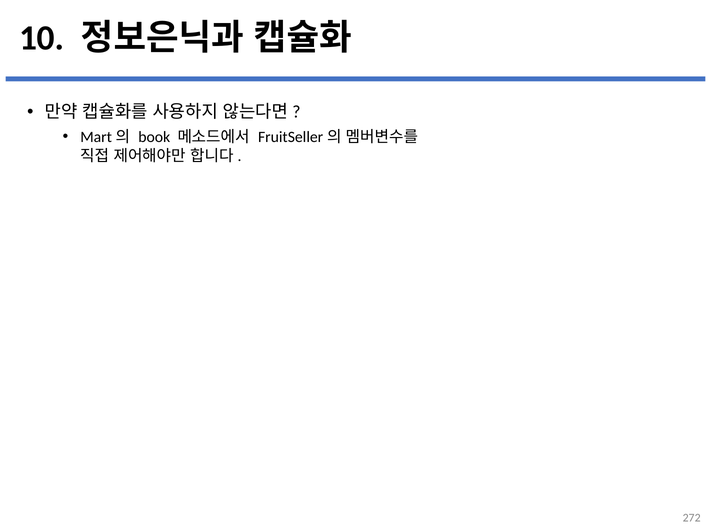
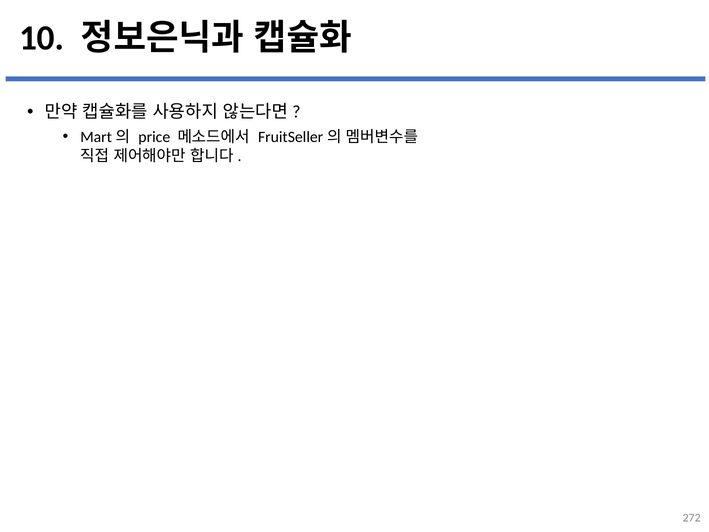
book: book -> price
